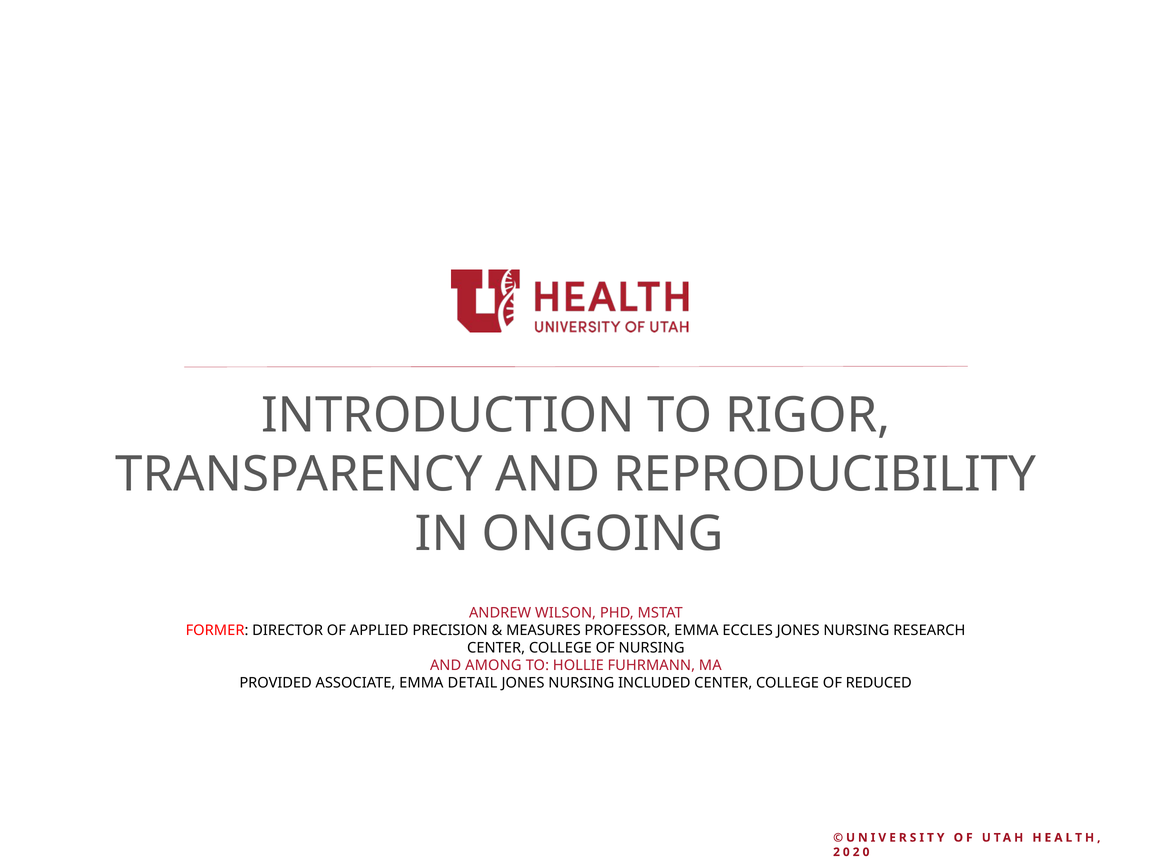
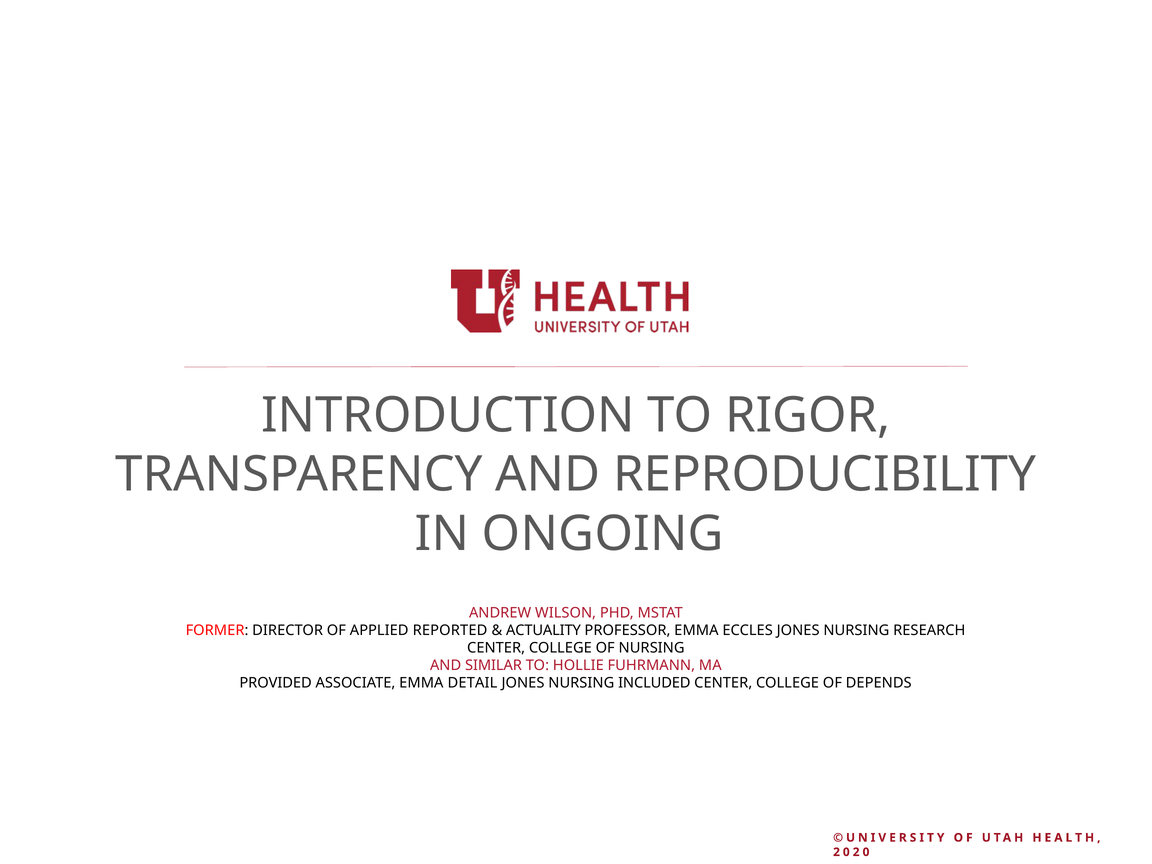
PRECISION: PRECISION -> REPORTED
MEASURES: MEASURES -> ACTUALITY
AMONG: AMONG -> SIMILAR
REDUCED: REDUCED -> DEPENDS
